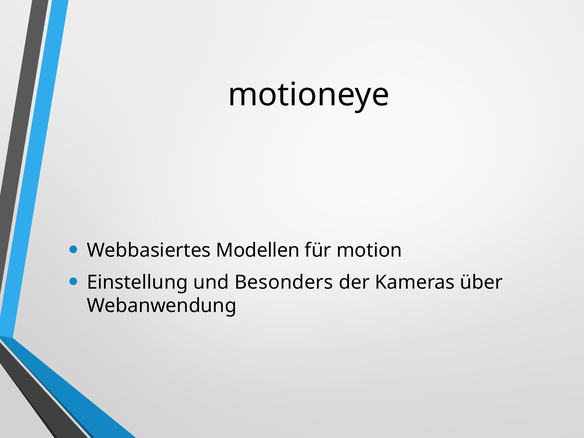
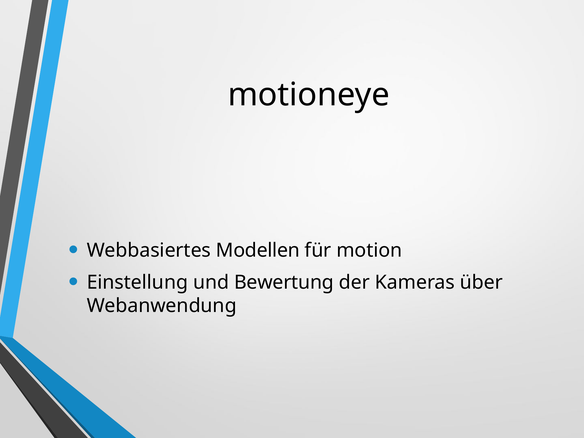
Besonders: Besonders -> Bewertung
